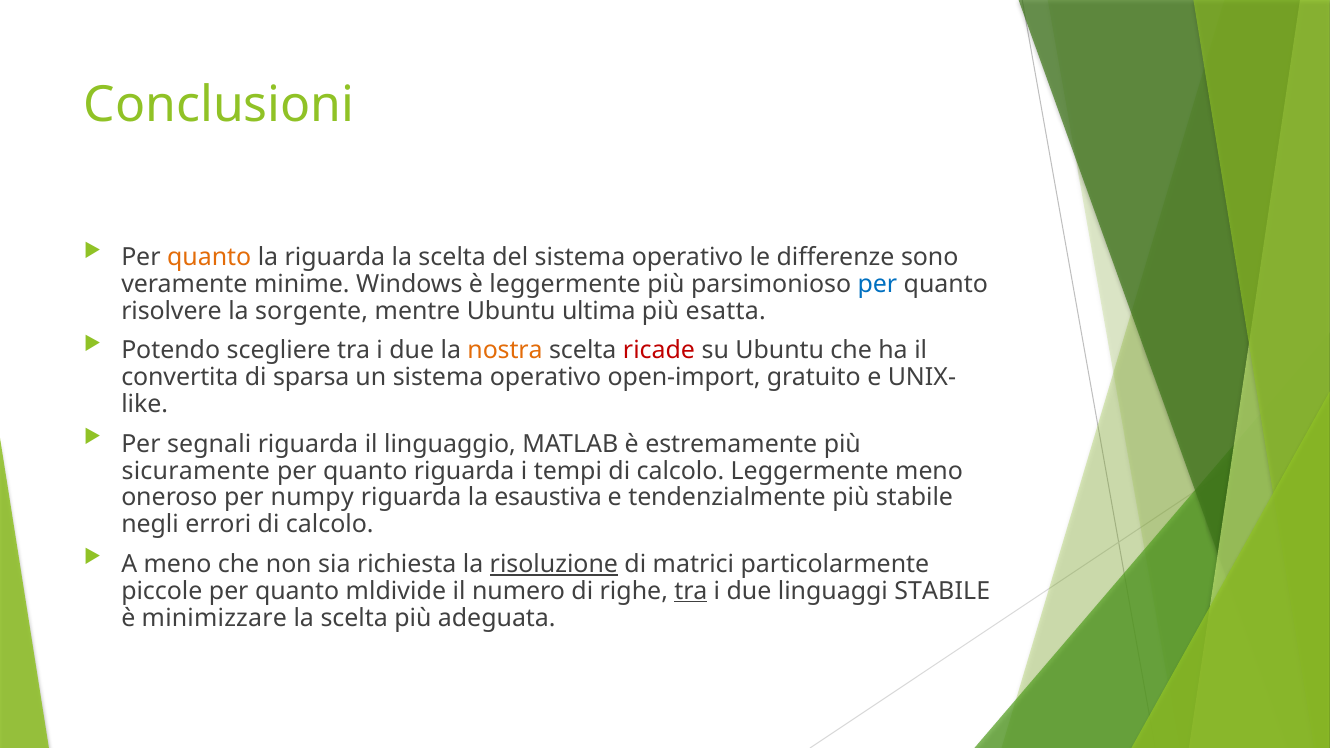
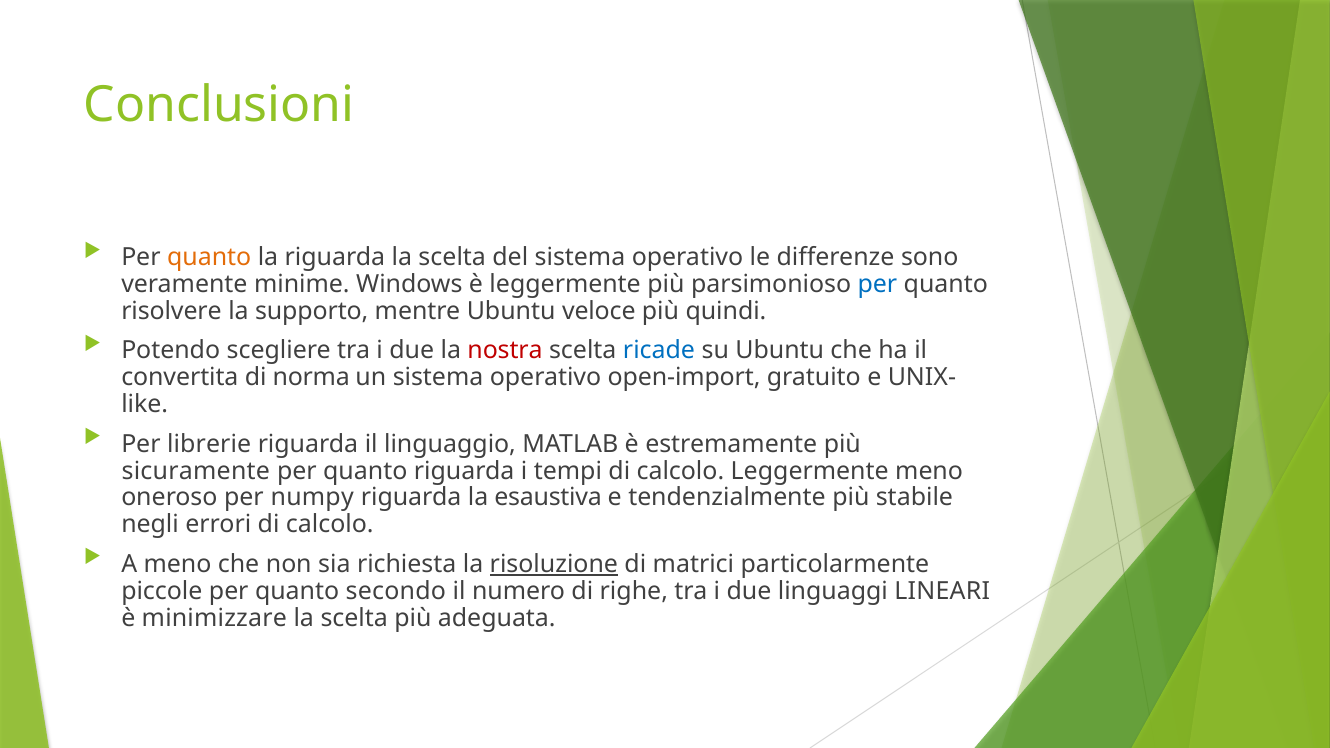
sorgente: sorgente -> supporto
ultima: ultima -> veloce
esatta: esatta -> quindi
nostra colour: orange -> red
ricade colour: red -> blue
sparsa: sparsa -> norma
segnali: segnali -> librerie
mldivide: mldivide -> secondo
tra at (691, 591) underline: present -> none
linguaggi STABILE: STABILE -> LINEARI
